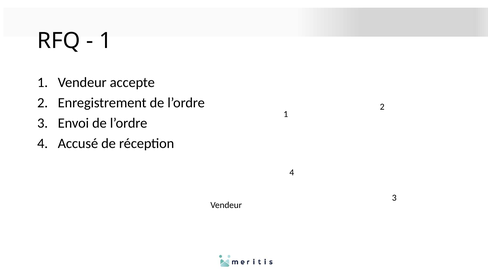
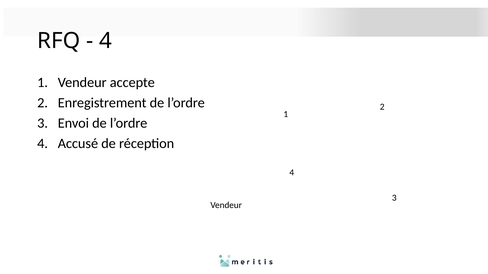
1 at (105, 41): 1 -> 4
